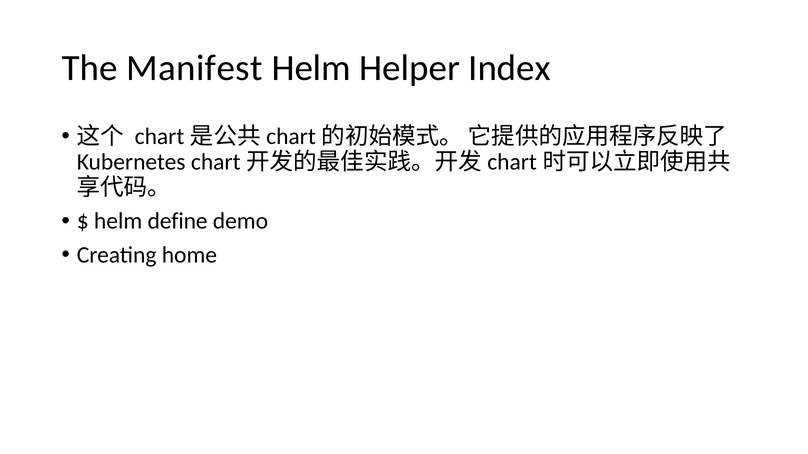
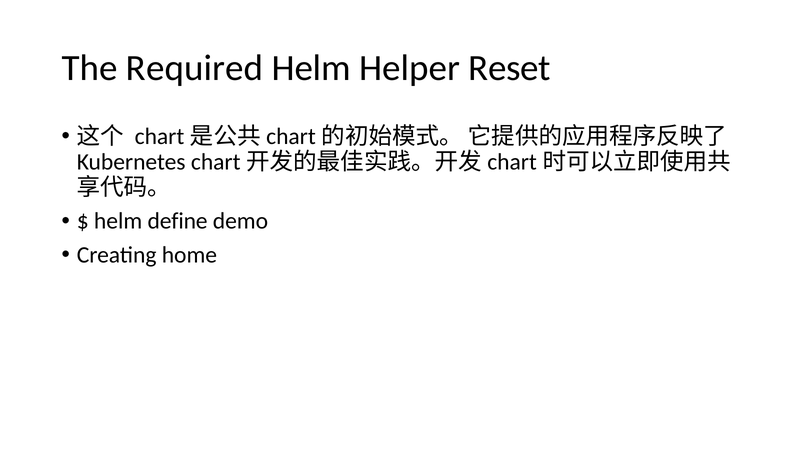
Manifest: Manifest -> Required
Index: Index -> Reset
